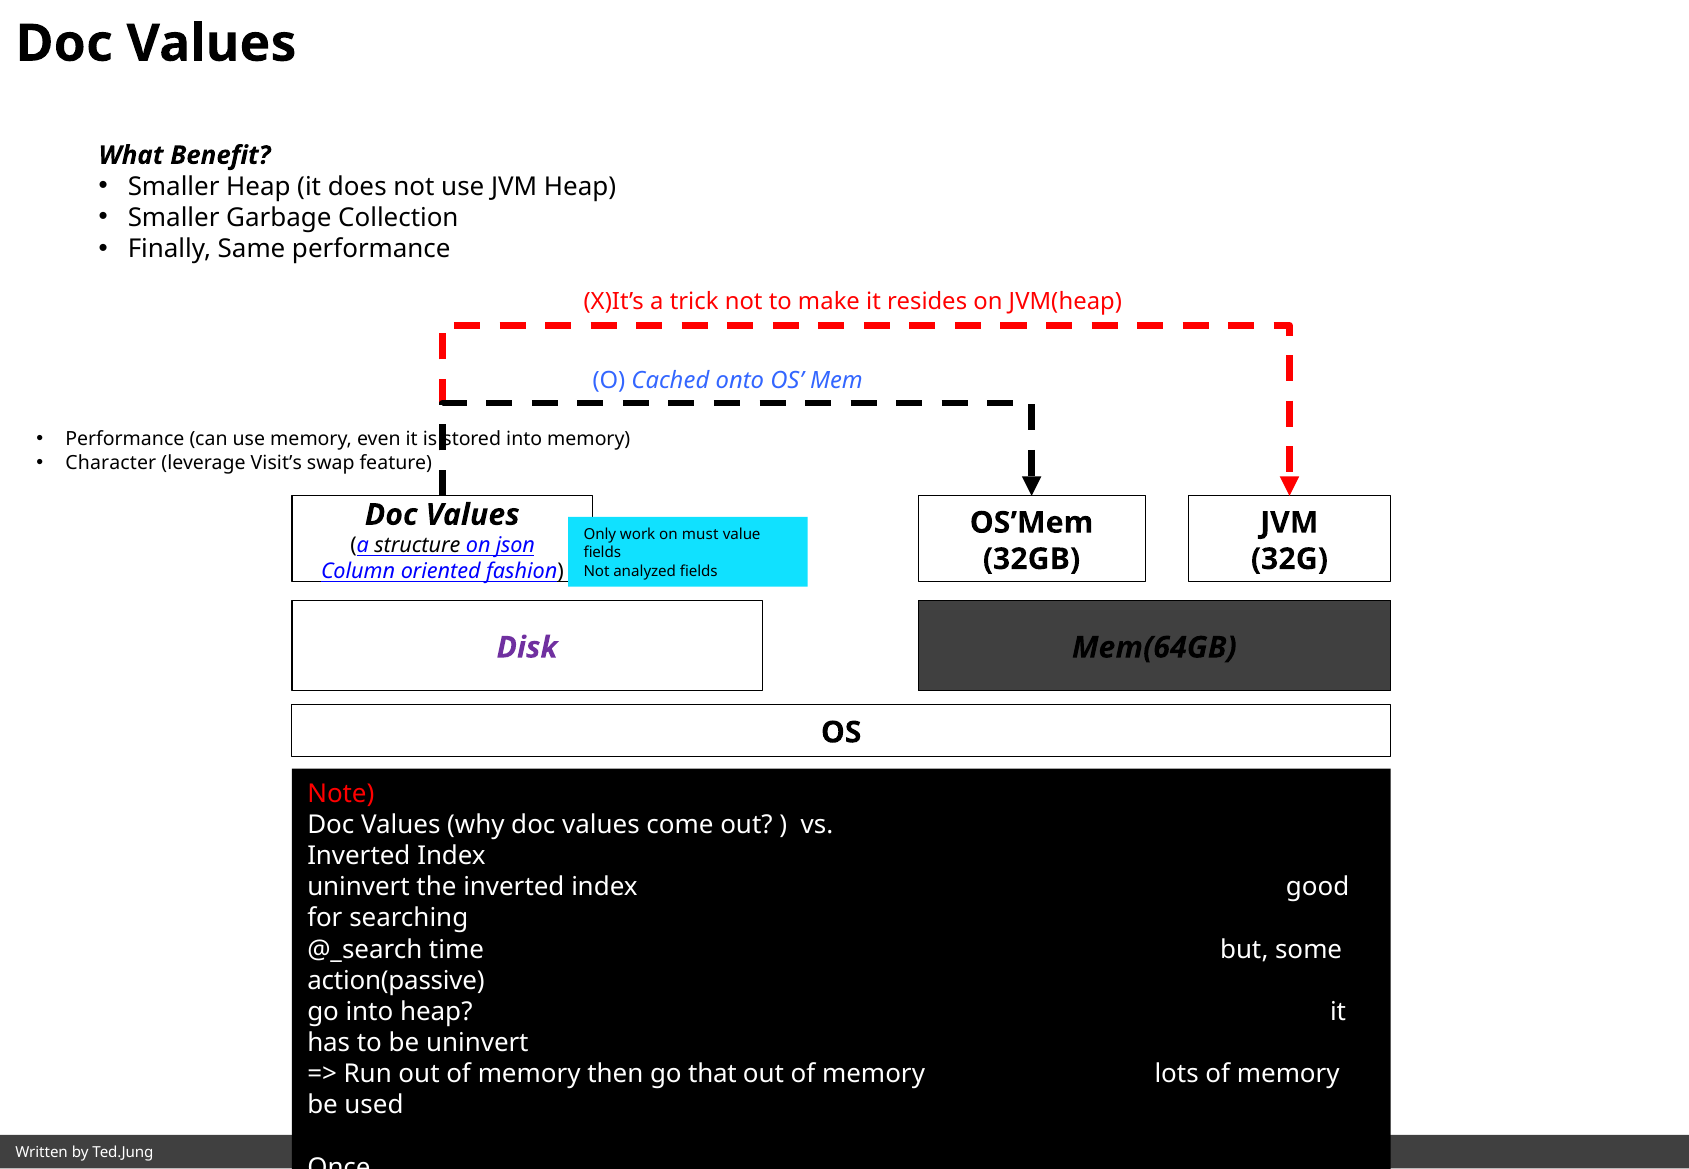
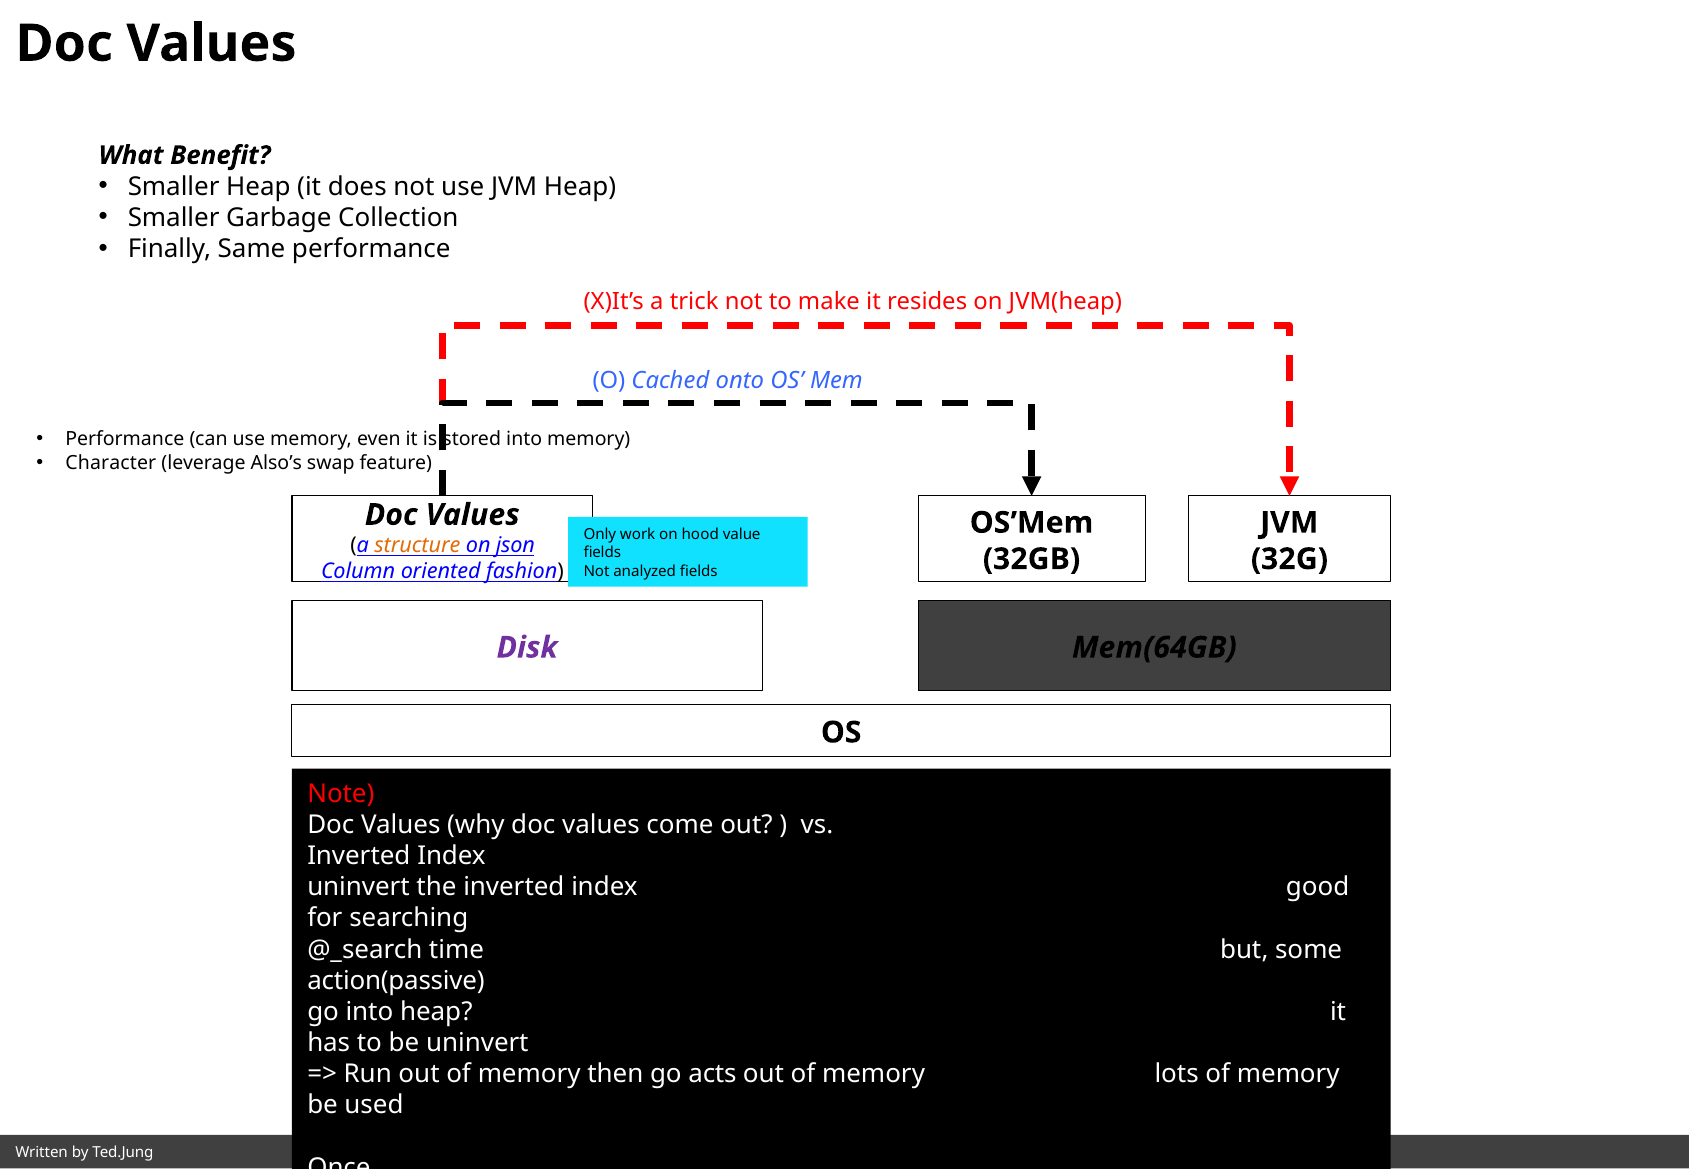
Visit’s: Visit’s -> Also’s
must: must -> hood
structure colour: black -> orange
go that: that -> acts
